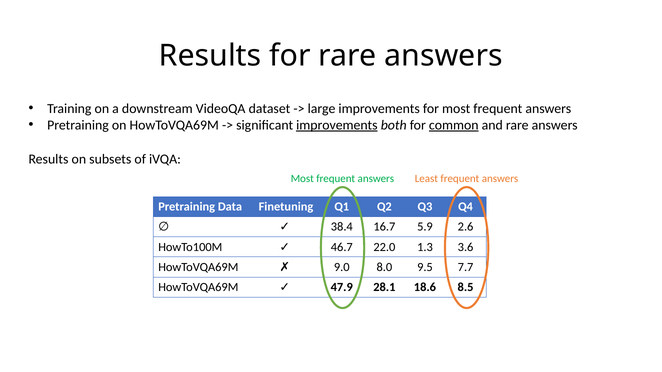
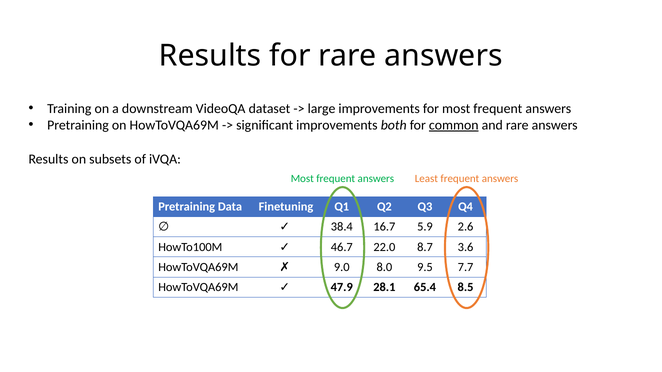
improvements at (337, 125) underline: present -> none
1.3: 1.3 -> 8.7
18.6: 18.6 -> 65.4
